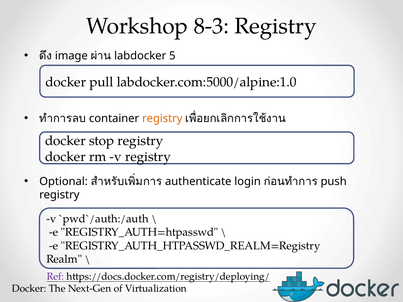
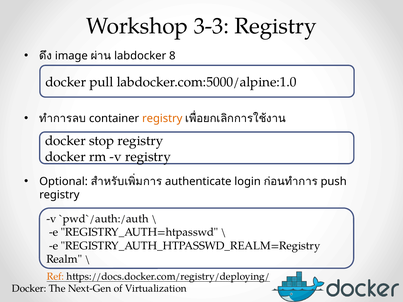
8-3: 8-3 -> 3-3
5: 5 -> 8
Ref colour: purple -> orange
